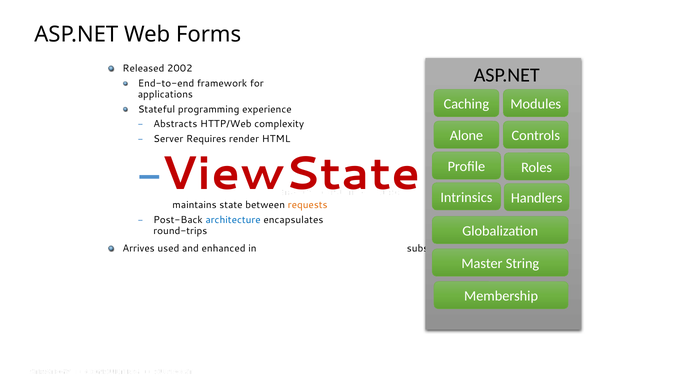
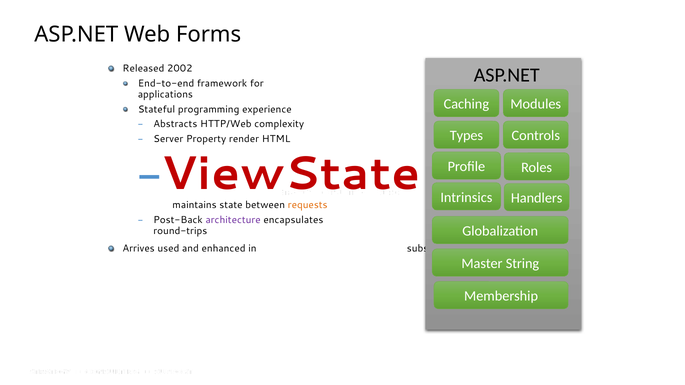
Alone: Alone -> Types
Requires: Requires -> Property
architecture colour: blue -> purple
